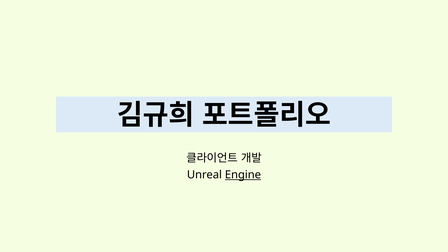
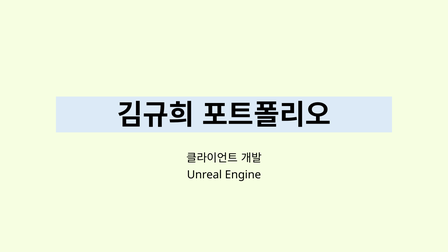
Engine underline: present -> none
